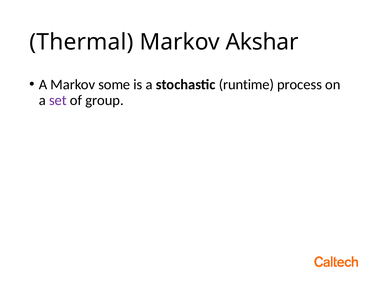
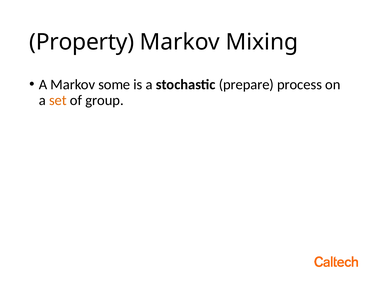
Thermal: Thermal -> Property
Akshar: Akshar -> Mixing
runtime: runtime -> prepare
set colour: purple -> orange
